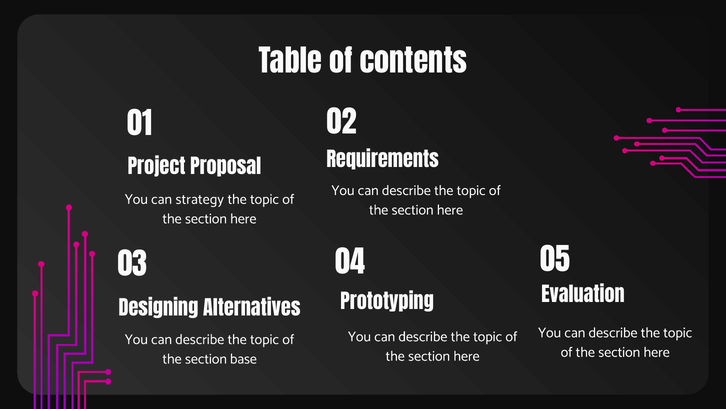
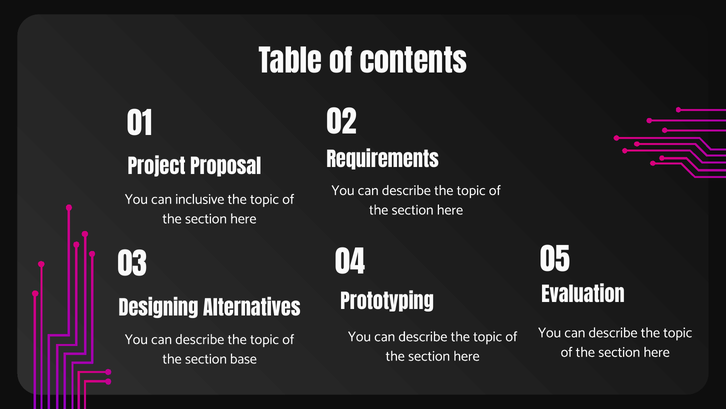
strategy: strategy -> inclusive
